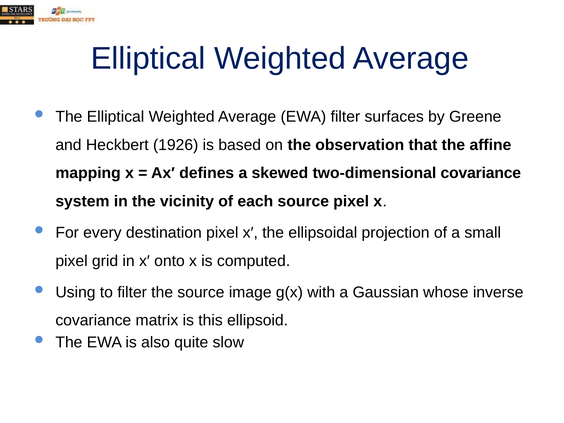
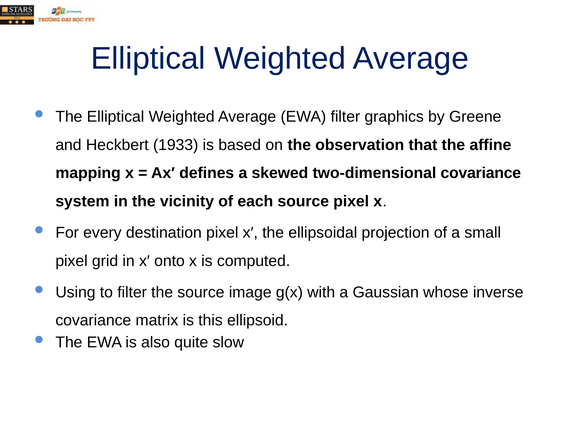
surfaces: surfaces -> graphics
1926: 1926 -> 1933
